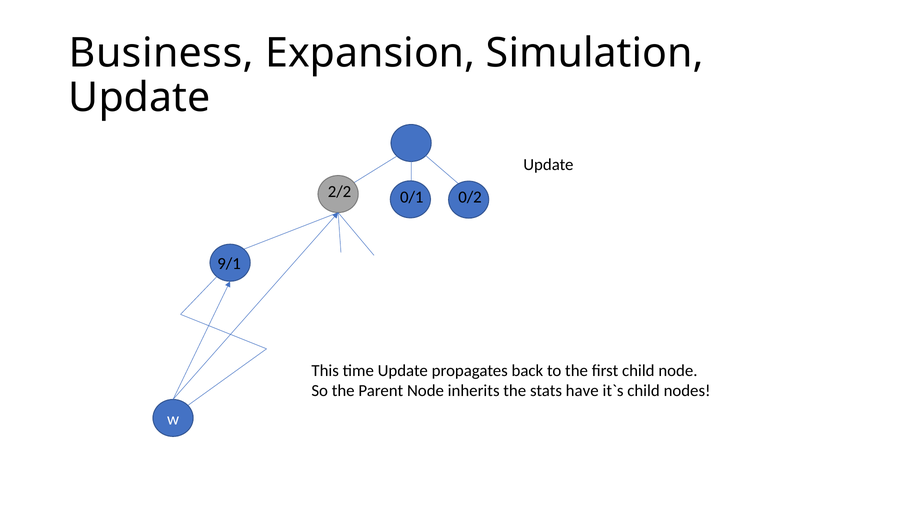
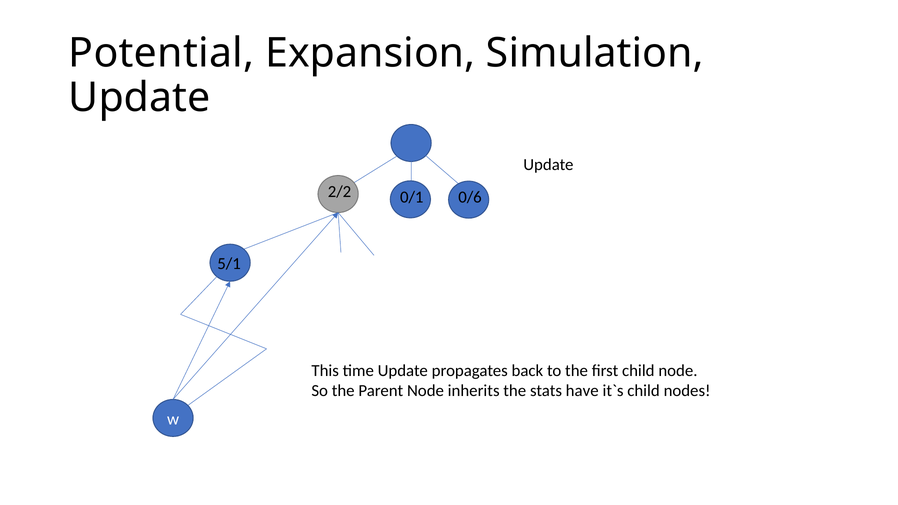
Business: Business -> Potential
0/2: 0/2 -> 0/6
9/1: 9/1 -> 5/1
